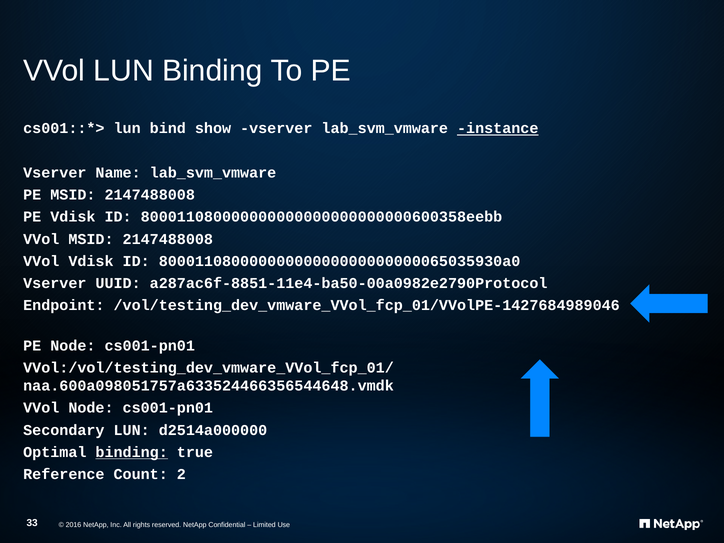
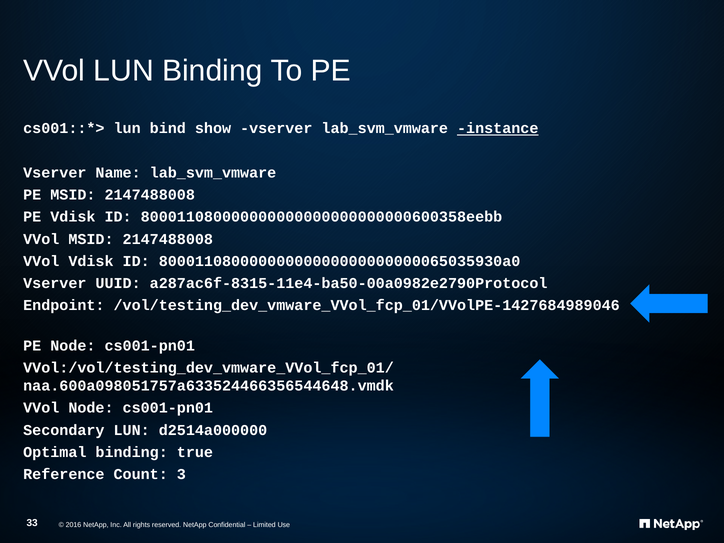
a287ac6f-8851-11e4-ba50-00a0982e2790Protocol: a287ac6f-8851-11e4-ba50-00a0982e2790Protocol -> a287ac6f-8315-11e4-ba50-00a0982e2790Protocol
binding at (132, 452) underline: present -> none
2: 2 -> 3
